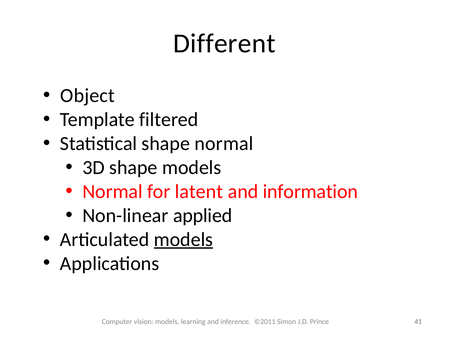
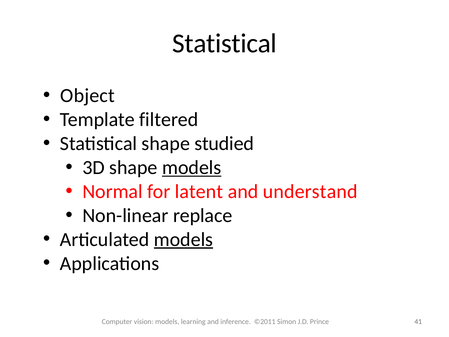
Different at (224, 43): Different -> Statistical
shape normal: normal -> studied
models at (192, 167) underline: none -> present
information: information -> understand
applied: applied -> replace
